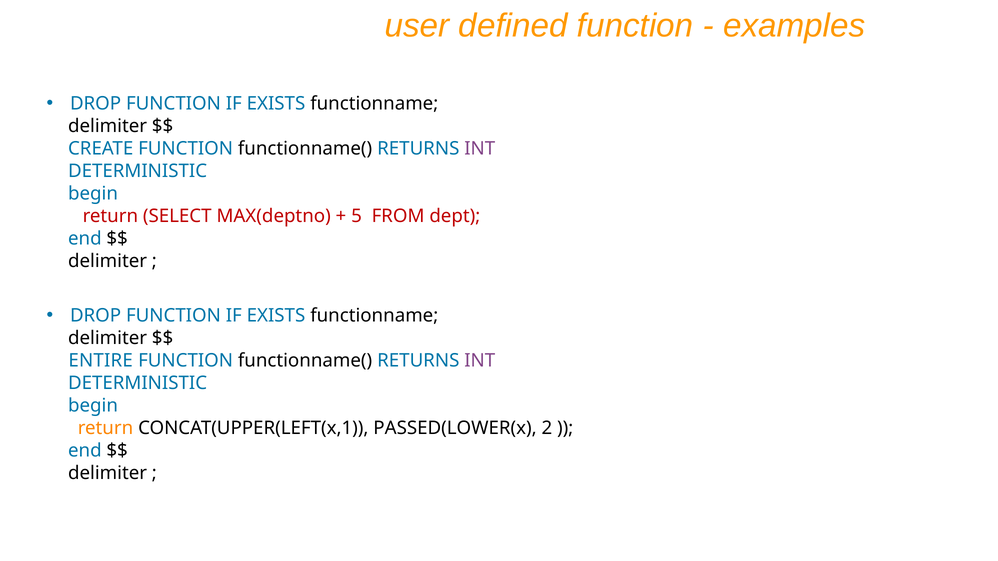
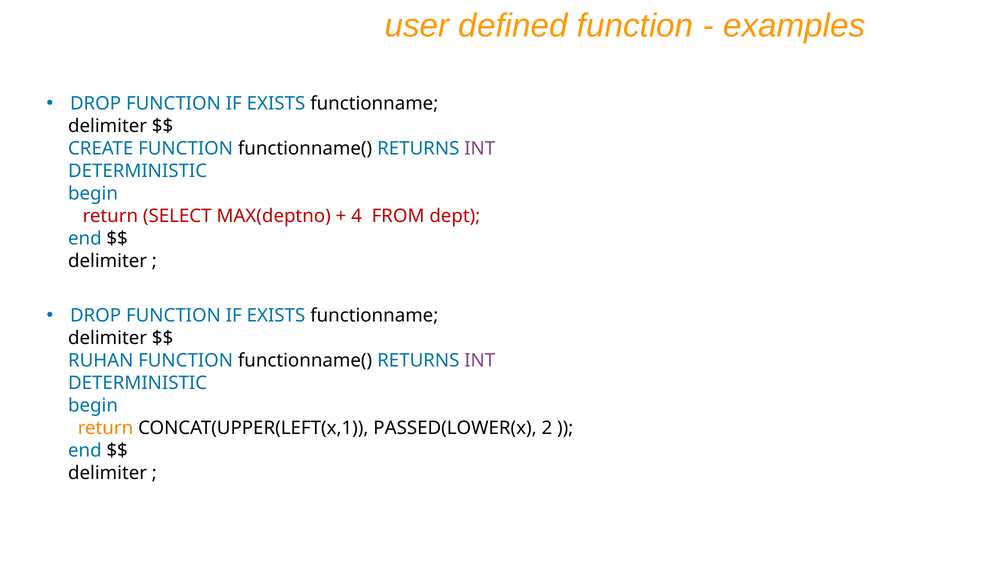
5: 5 -> 4
ENTIRE: ENTIRE -> RUHAN
